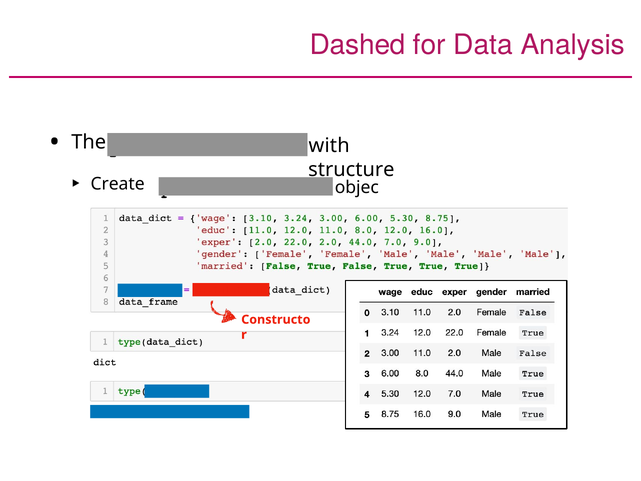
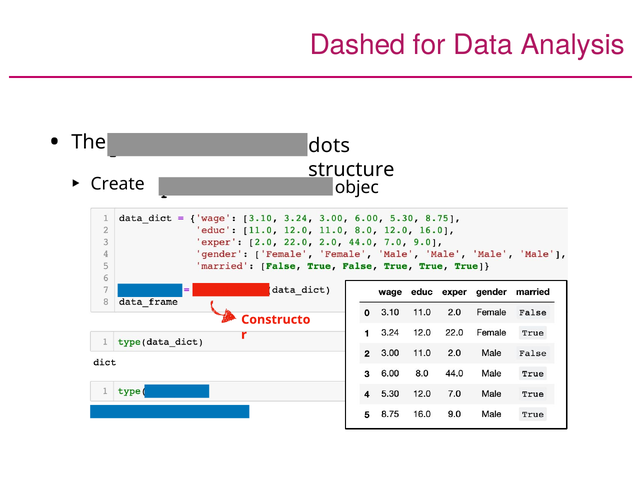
with: with -> dots
